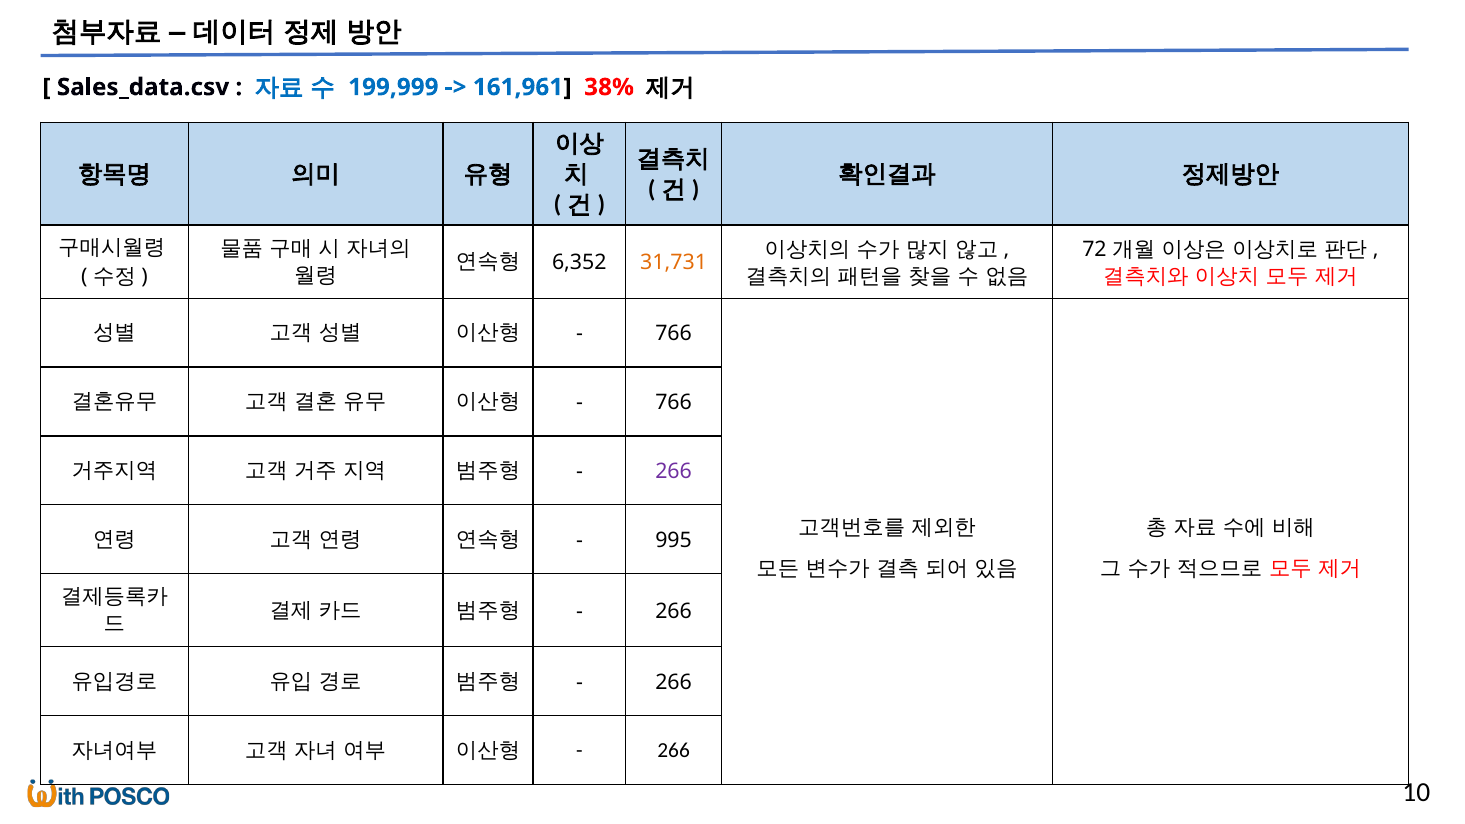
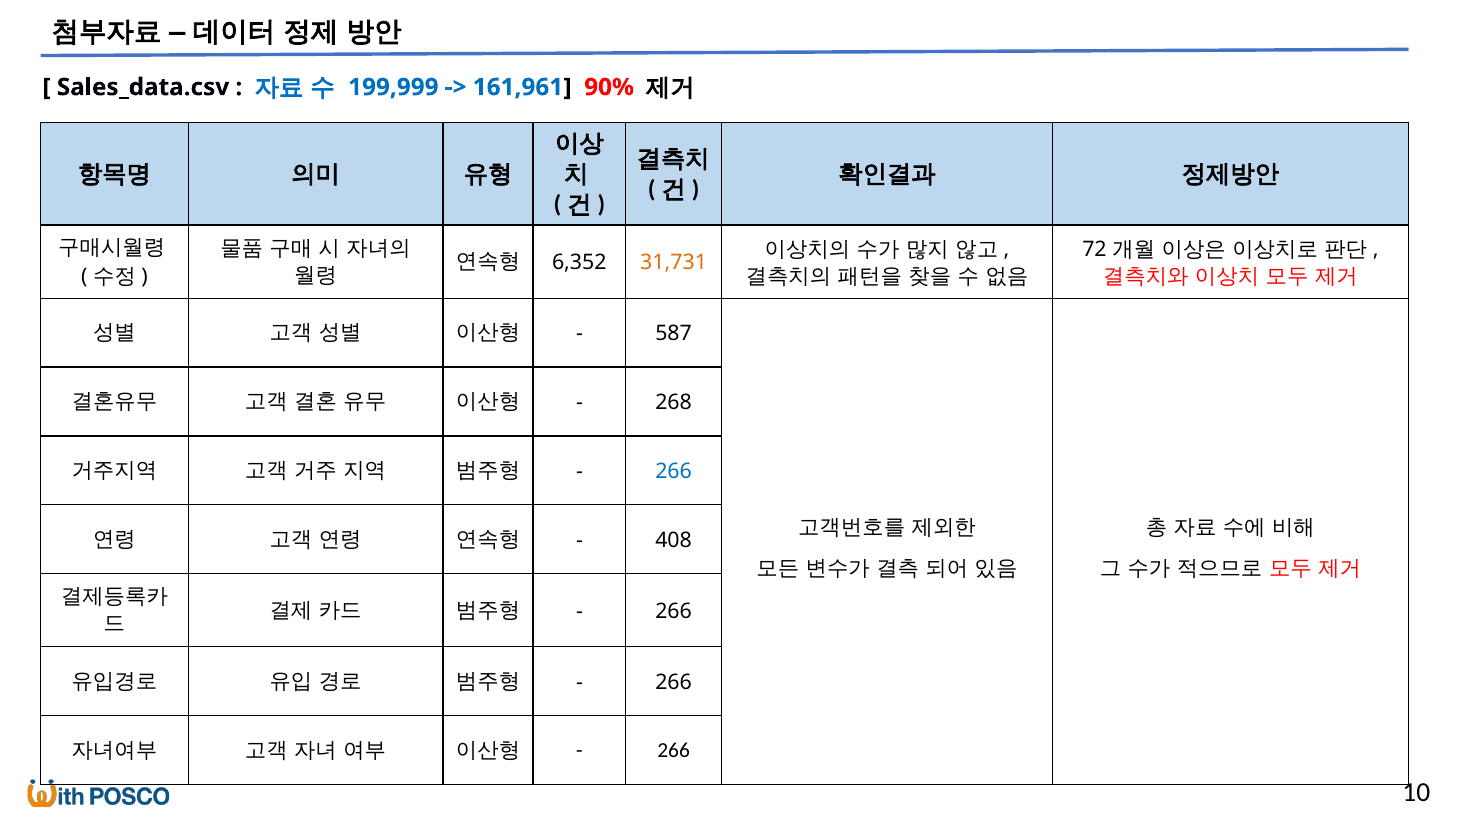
38%: 38% -> 90%
766 at (674, 334): 766 -> 587
766 at (674, 403): 766 -> 268
266 at (674, 472) colour: purple -> blue
995: 995 -> 408
